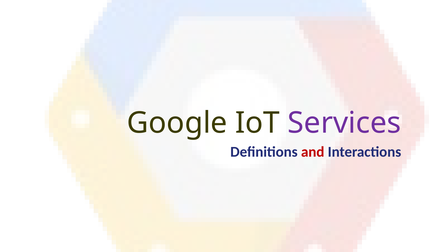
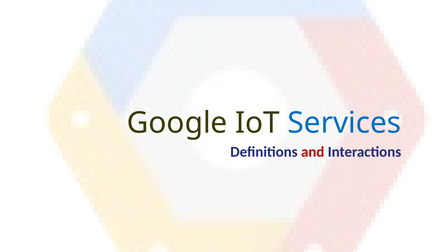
Services colour: purple -> blue
